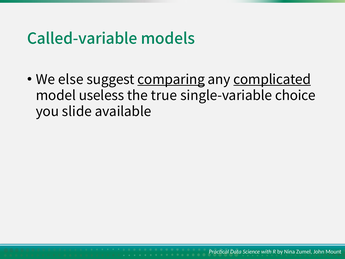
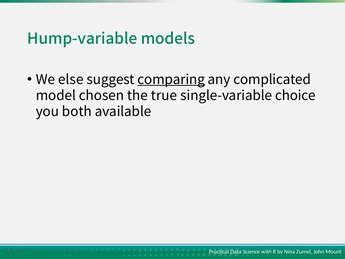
Called-variable: Called-variable -> Hump-variable
complicated underline: present -> none
useless: useless -> chosen
slide: slide -> both
